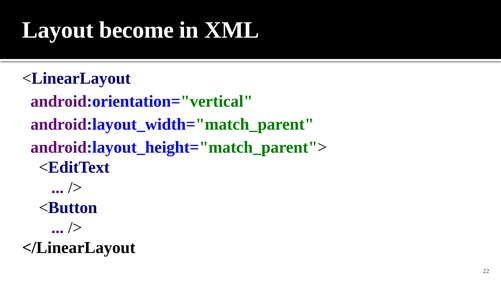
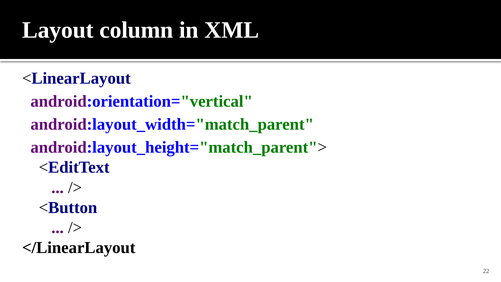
become: become -> column
